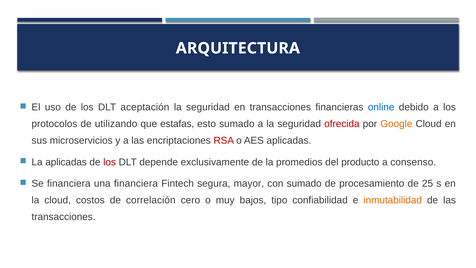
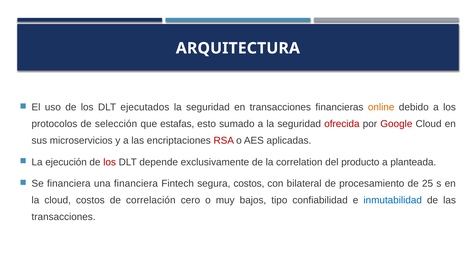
aceptación: aceptación -> ejecutados
online colour: blue -> orange
utilizando: utilizando -> selección
Google colour: orange -> red
La aplicadas: aplicadas -> ejecución
promedios: promedios -> correlation
consenso: consenso -> planteada
segura mayor: mayor -> costos
con sumado: sumado -> bilateral
inmutabilidad colour: orange -> blue
